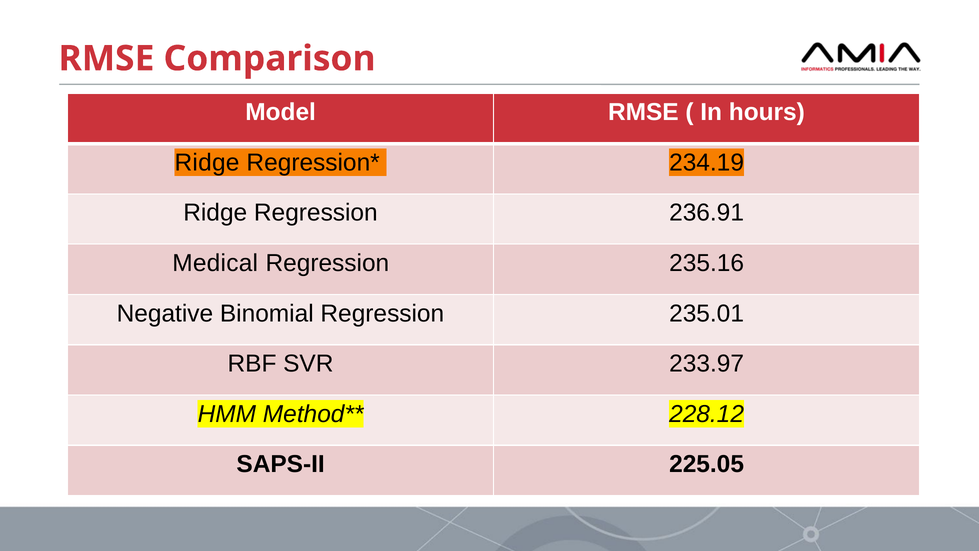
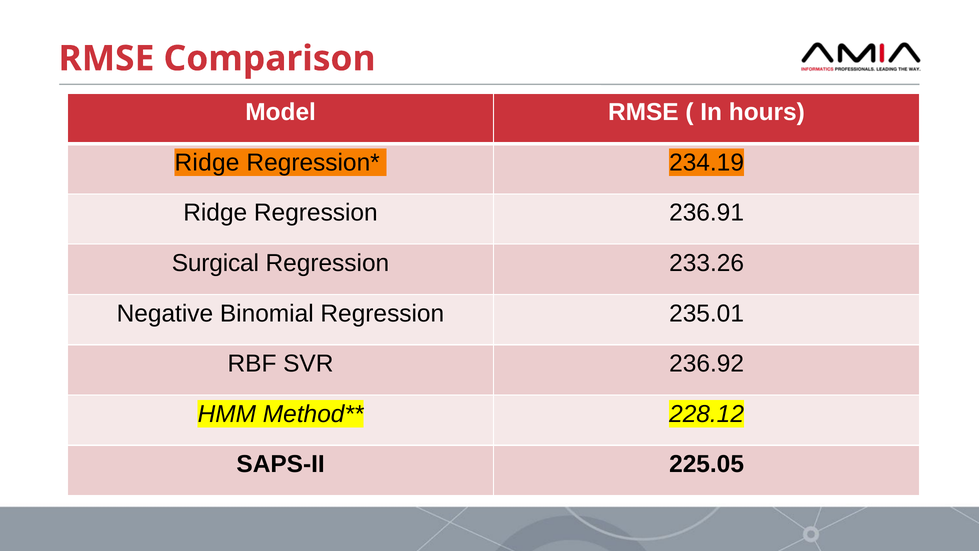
Medical: Medical -> Surgical
235.16: 235.16 -> 233.26
233.97: 233.97 -> 236.92
